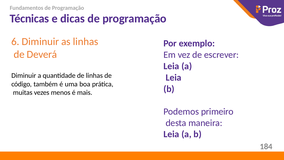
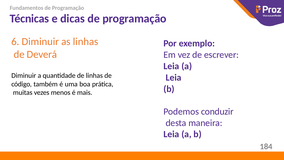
primeiro: primeiro -> conduzir
